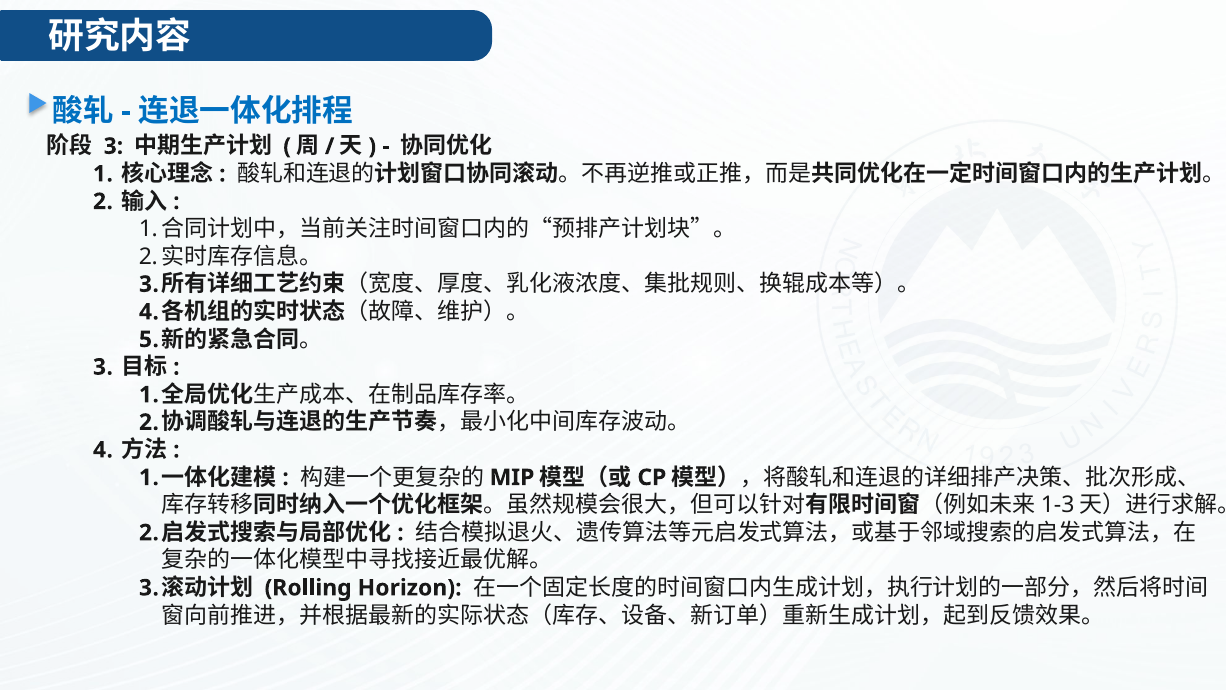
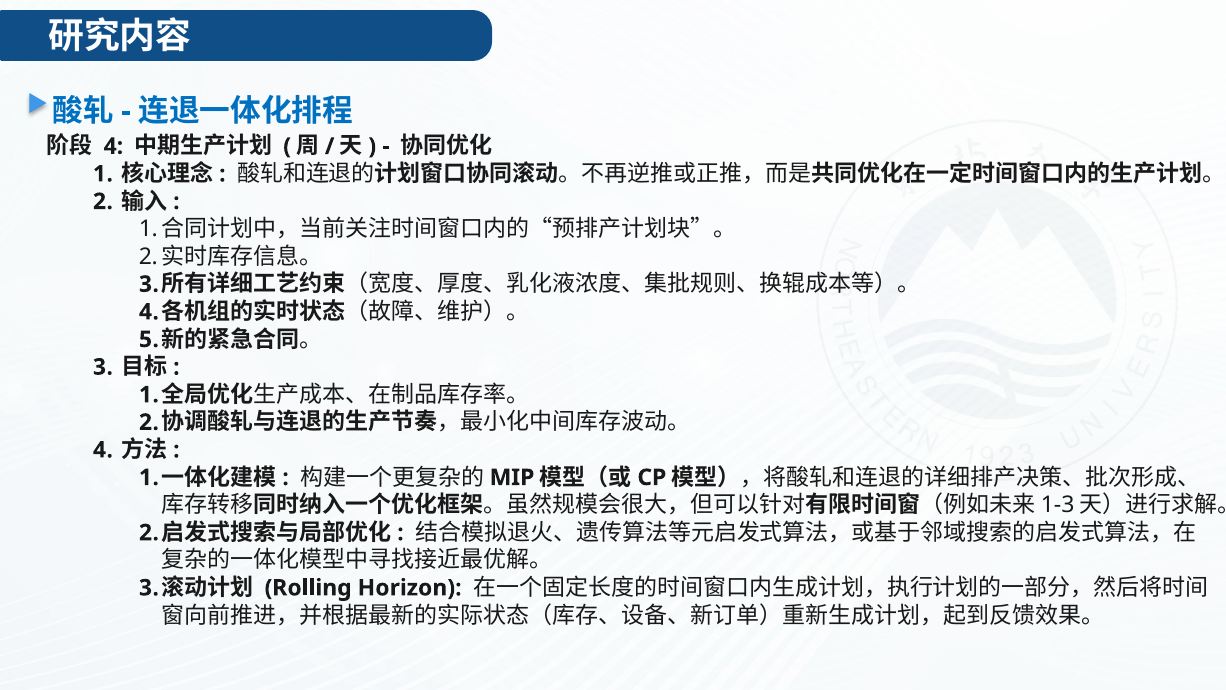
3 at (113, 146): 3 -> 4
